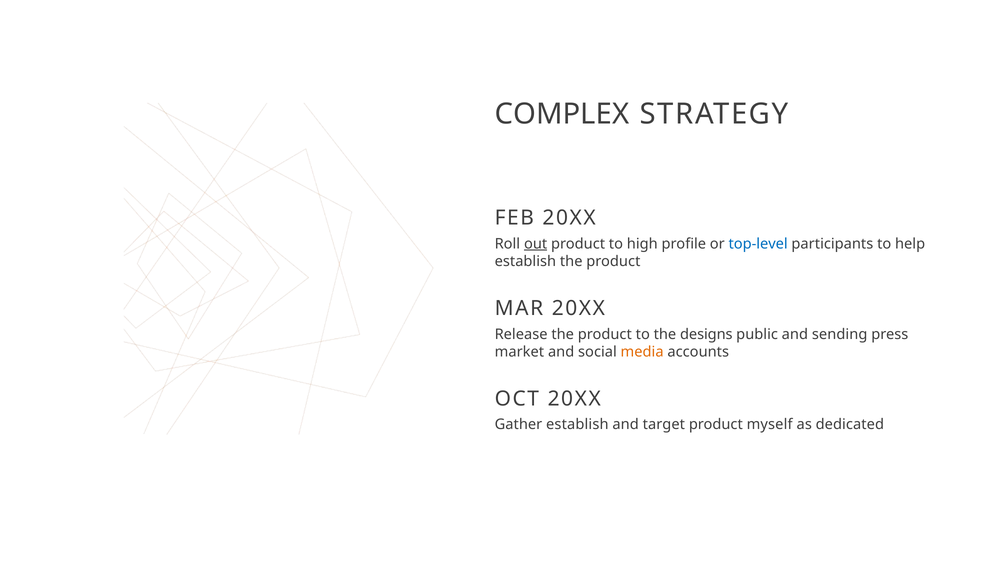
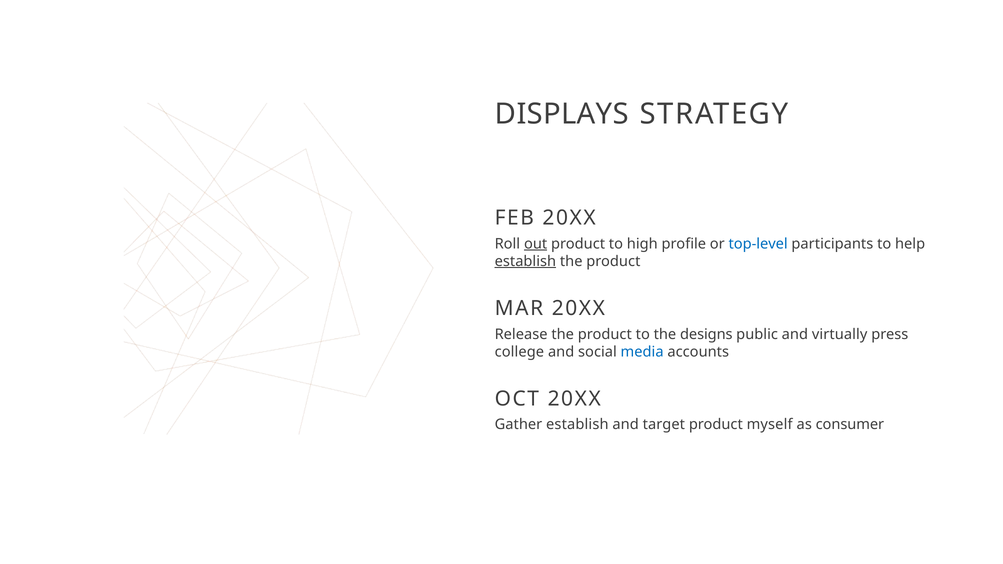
COMPLEX: COMPLEX -> DISPLAYS
establish at (525, 261) underline: none -> present
sending: sending -> virtually
market: market -> college
media colour: orange -> blue
dedicated: dedicated -> consumer
